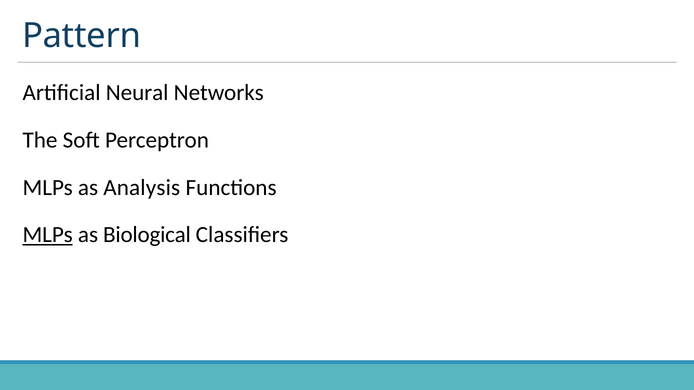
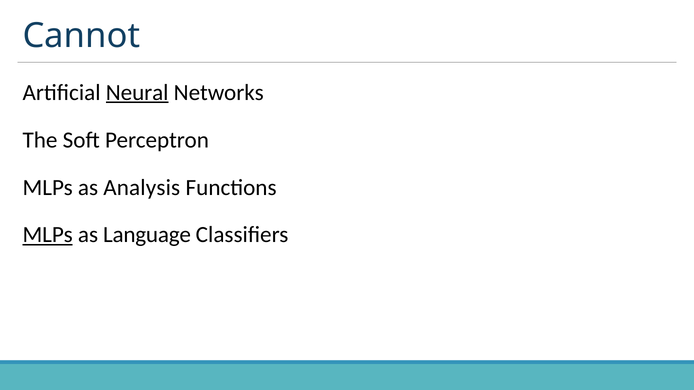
Pattern: Pattern -> Cannot
Neural underline: none -> present
Biological: Biological -> Language
